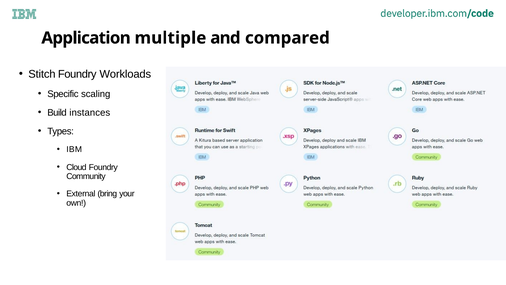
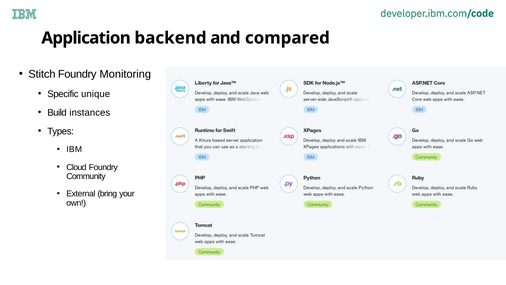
multiple: multiple -> backend
Workloads: Workloads -> Monitoring
scaling: scaling -> unique
